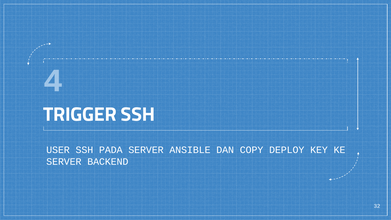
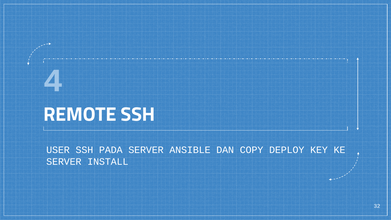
TRIGGER: TRIGGER -> REMOTE
BACKEND: BACKEND -> INSTALL
